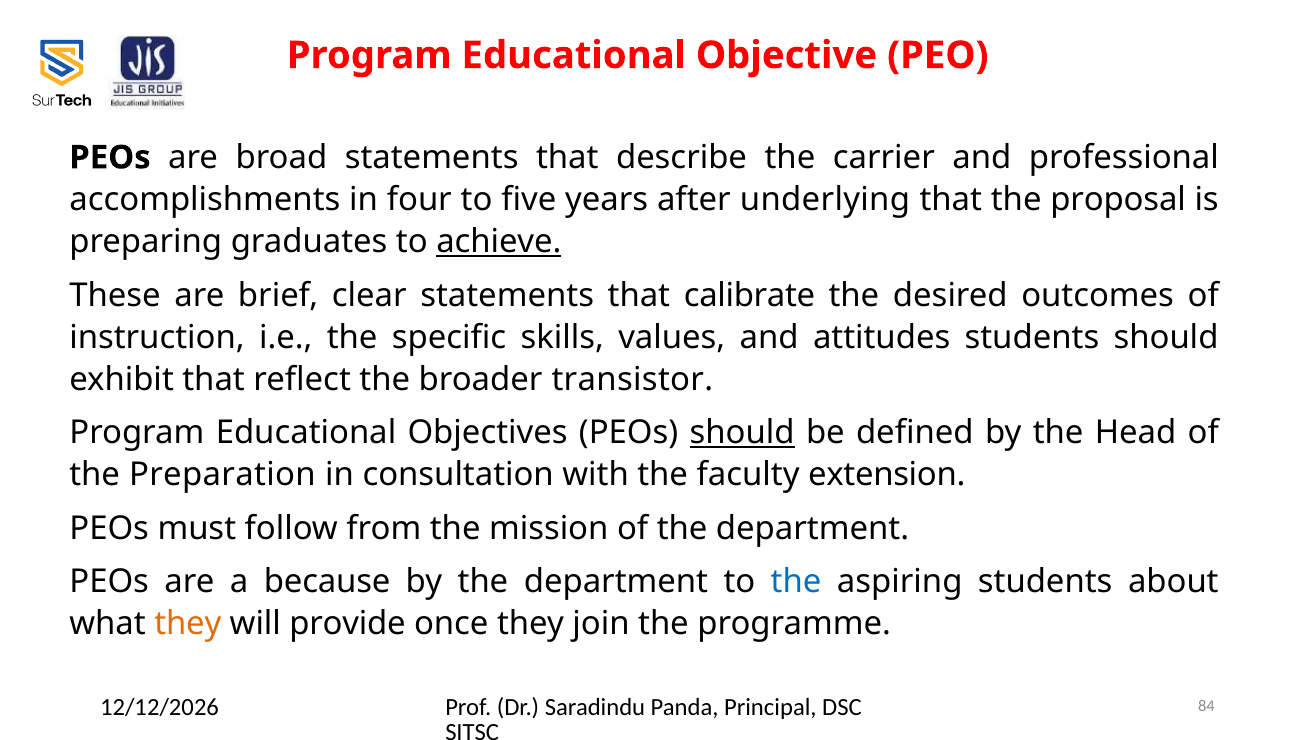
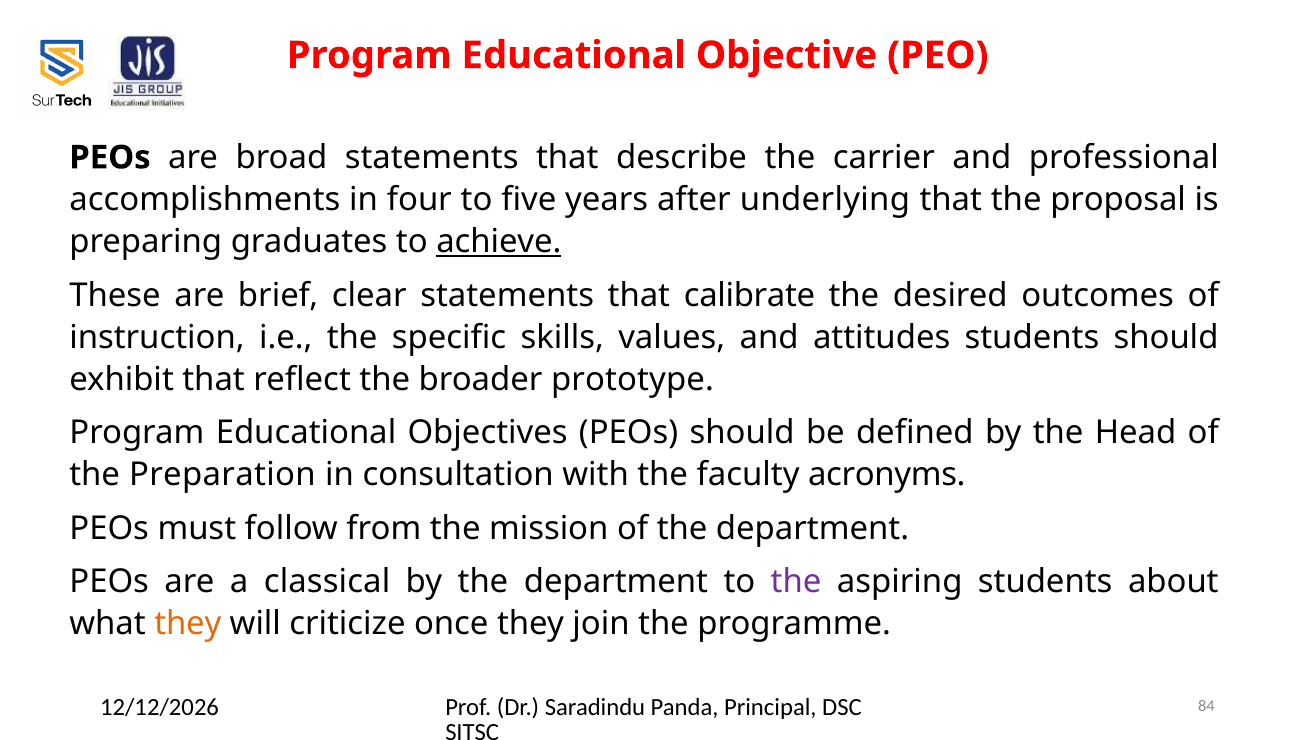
transistor: transistor -> prototype
should at (742, 433) underline: present -> none
extension: extension -> acronyms
because: because -> classical
the at (796, 581) colour: blue -> purple
provide: provide -> criticize
